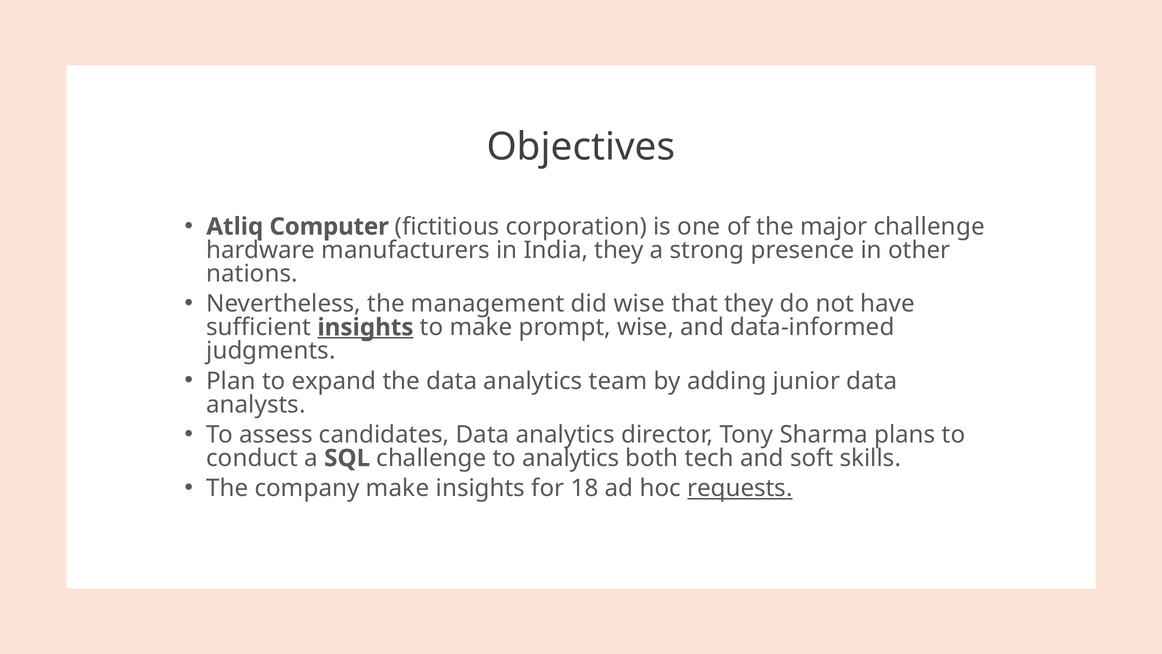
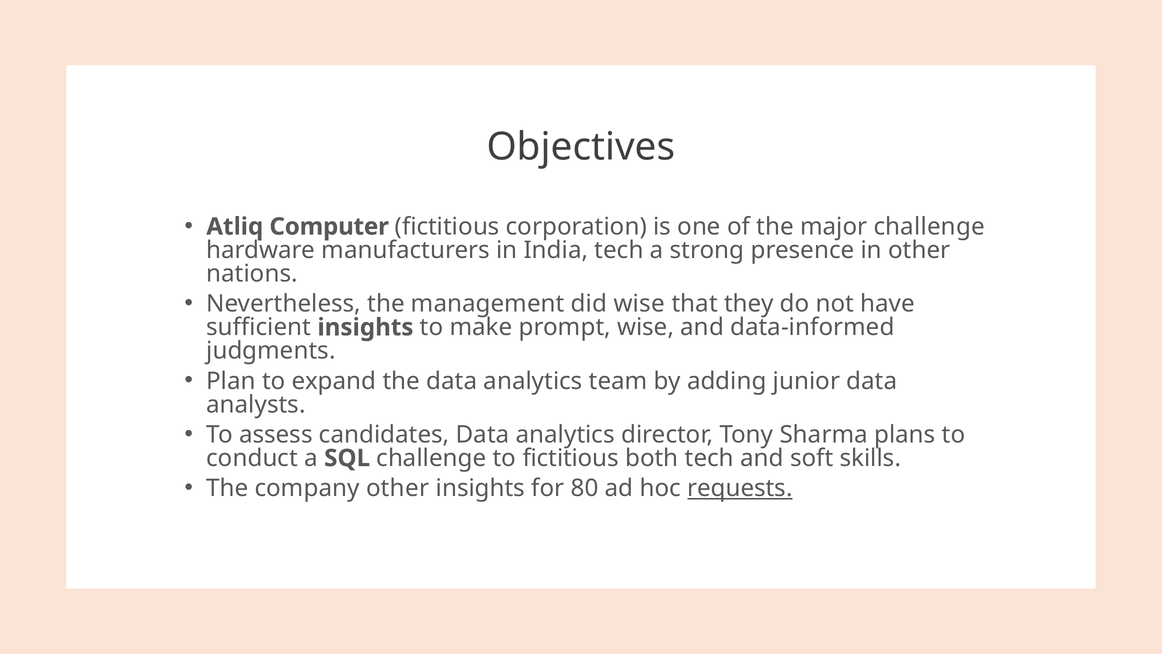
India they: they -> tech
insights at (365, 327) underline: present -> none
to analytics: analytics -> fictitious
company make: make -> other
18: 18 -> 80
